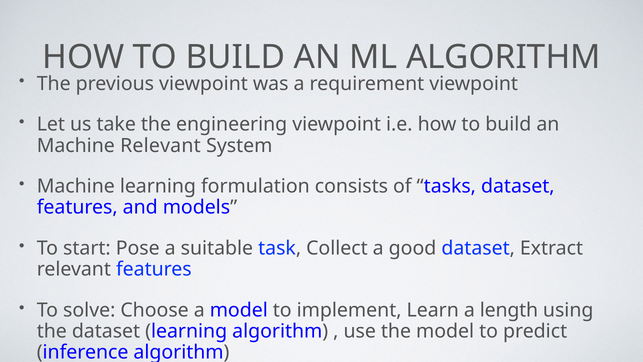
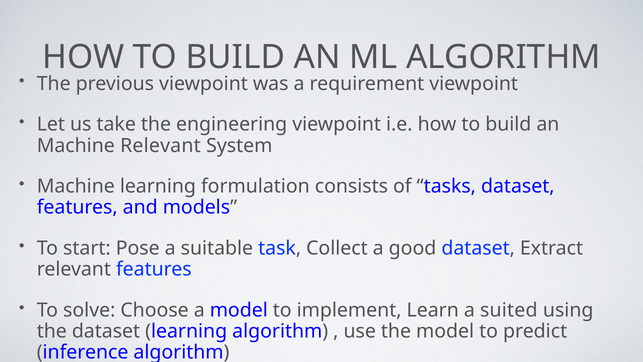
length: length -> suited
